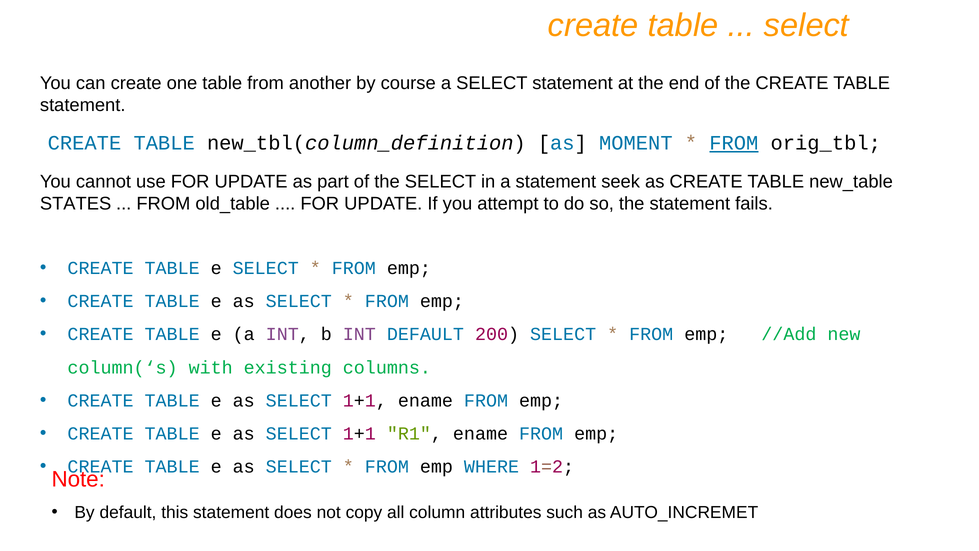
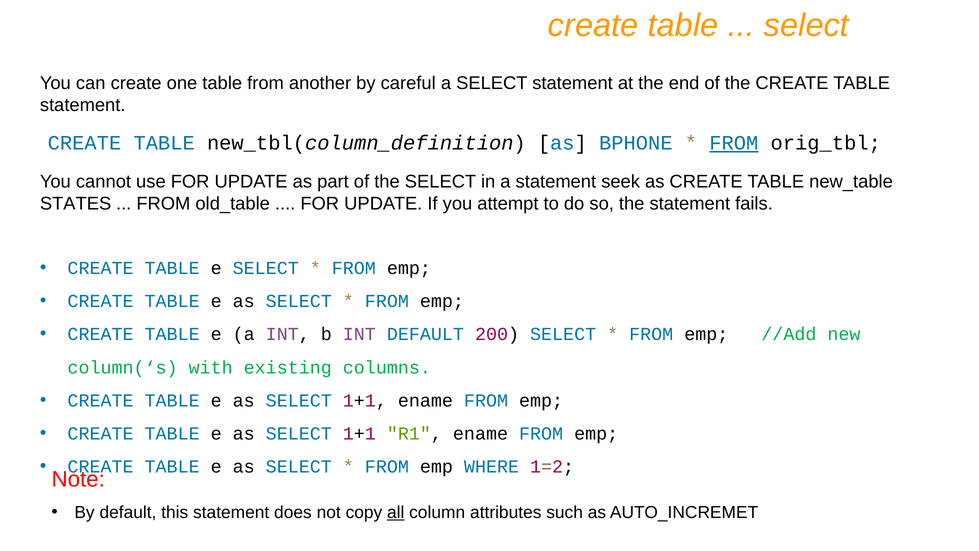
course: course -> careful
MOMENT: MOMENT -> BPHONE
all underline: none -> present
